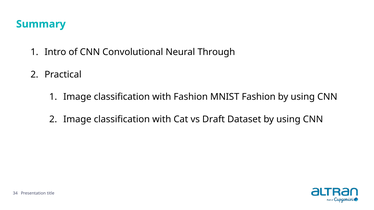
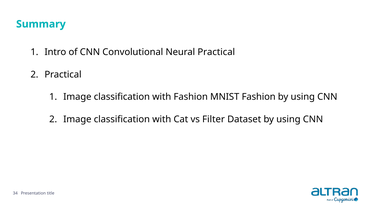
Neural Through: Through -> Practical
Draft: Draft -> Filter
